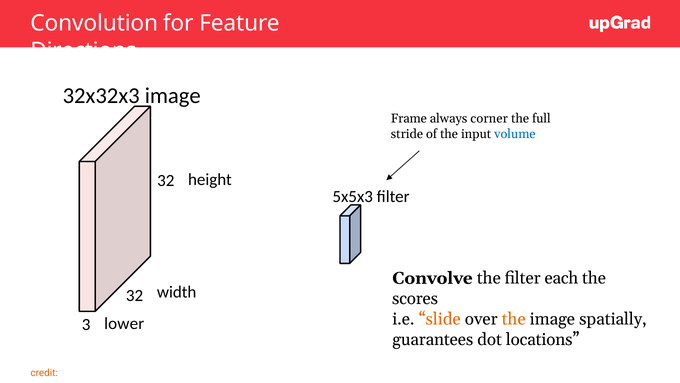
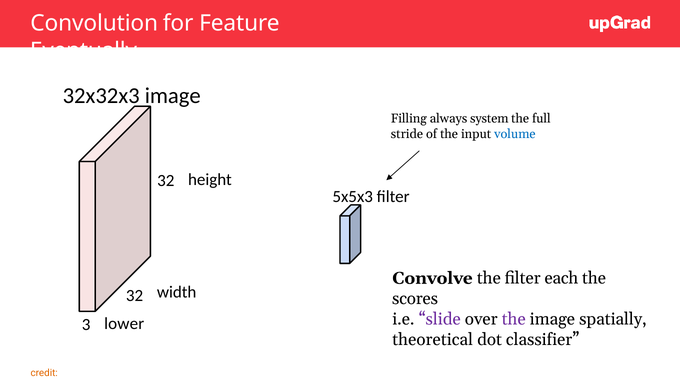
Directions: Directions -> Eventually
Frame: Frame -> Filling
corner: corner -> system
slide at (440, 319) colour: orange -> purple
the at (514, 319) colour: orange -> purple
guarantees: guarantees -> theoretical
locations: locations -> classifier
